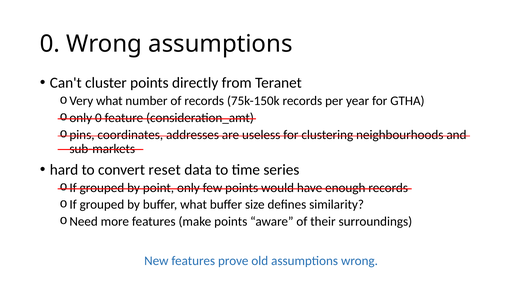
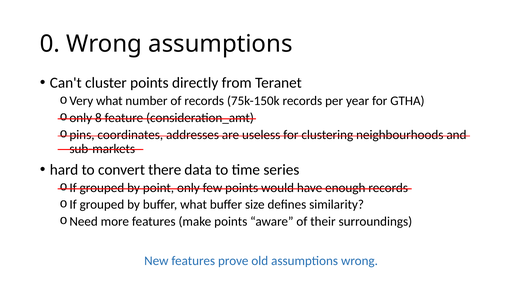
only 0: 0 -> 8
reset: reset -> there
